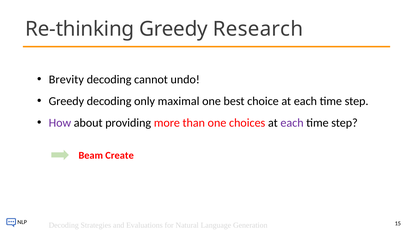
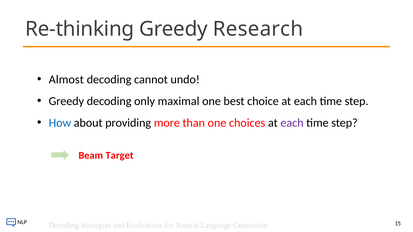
Brevity: Brevity -> Almost
How colour: purple -> blue
Create: Create -> Target
